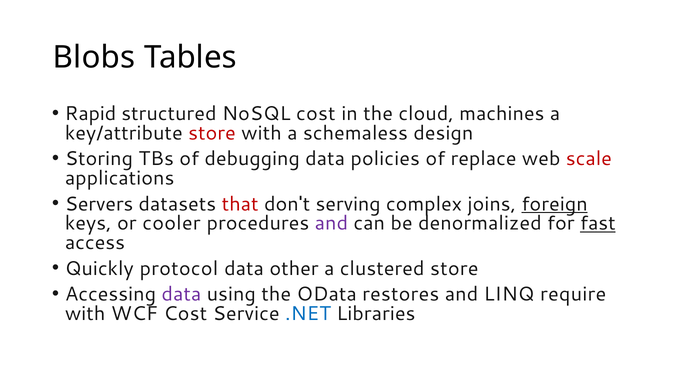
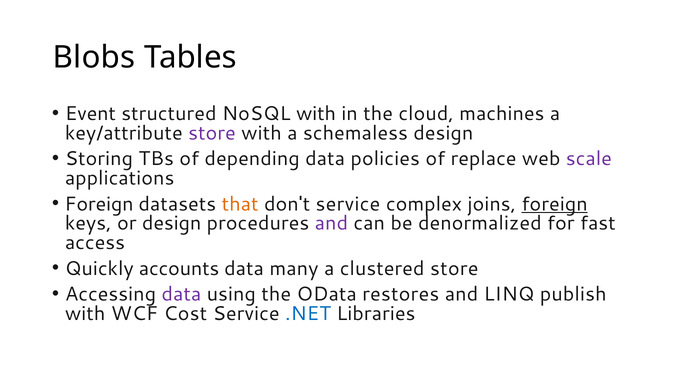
Rapid: Rapid -> Event
NoSQL cost: cost -> with
store at (212, 133) colour: red -> purple
debugging: debugging -> depending
scale colour: red -> purple
Servers at (99, 204): Servers -> Foreign
that colour: red -> orange
don't serving: serving -> service
or cooler: cooler -> design
fast underline: present -> none
protocol: protocol -> accounts
other: other -> many
require: require -> publish
